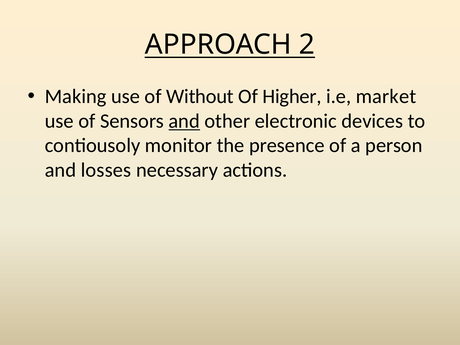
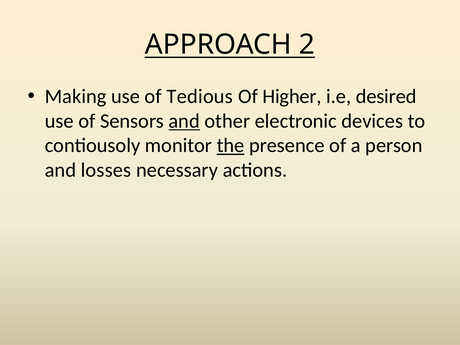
Without: Without -> Tedious
market: market -> desired
the underline: none -> present
